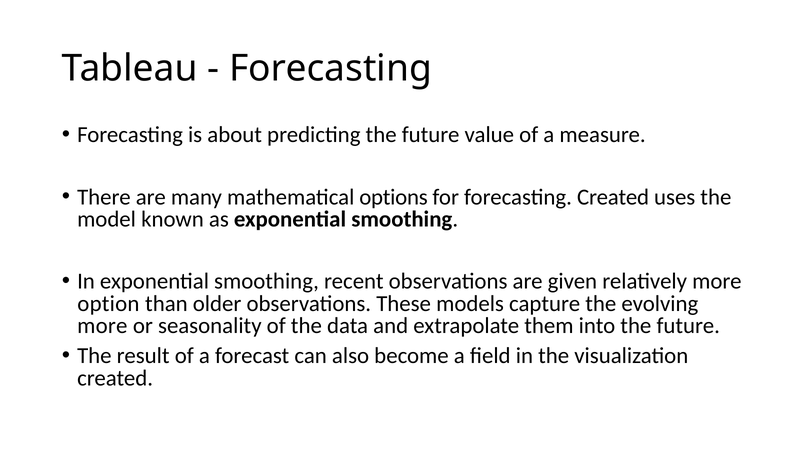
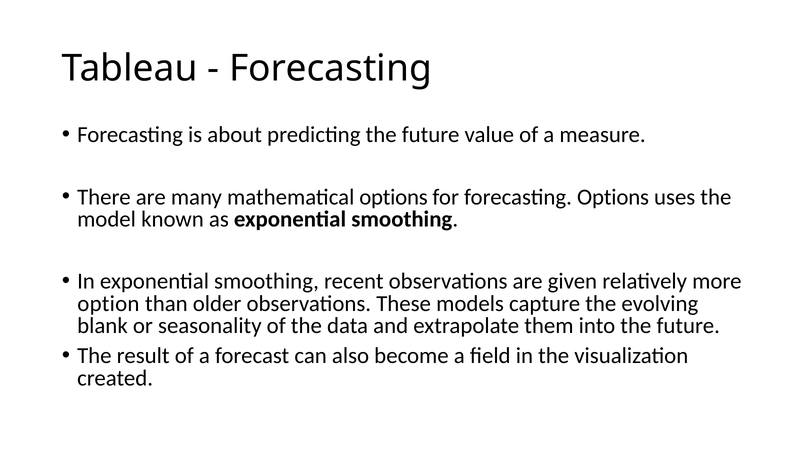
forecasting Created: Created -> Options
more at (102, 326): more -> blank
